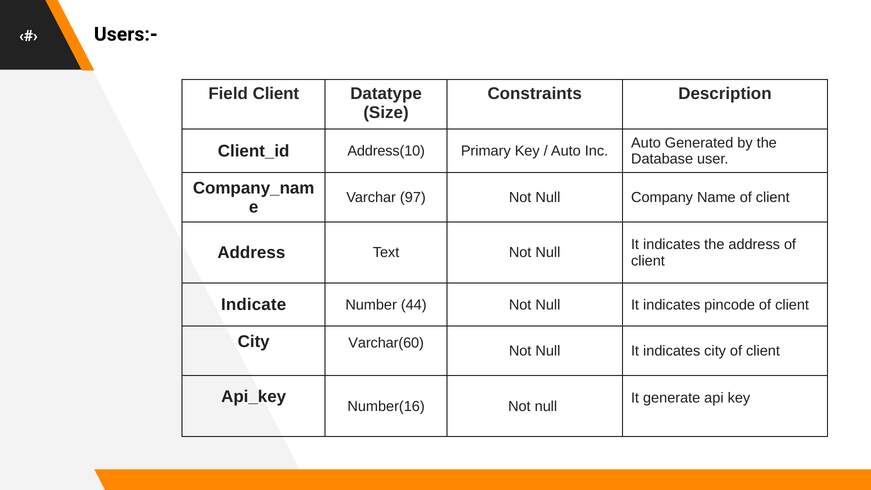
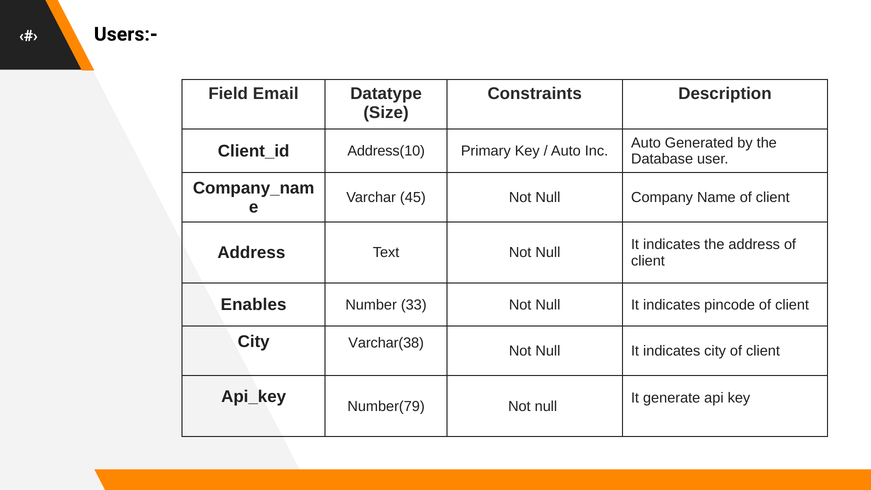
Field Client: Client -> Email
97: 97 -> 45
Indicate: Indicate -> Enables
44: 44 -> 33
Varchar(60: Varchar(60 -> Varchar(38
Number(16: Number(16 -> Number(79
